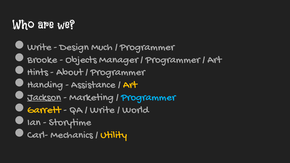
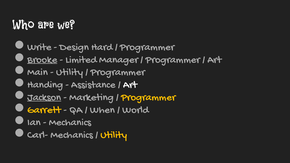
Much: Much -> Hard
Brooke underline: none -> present
Objects: Objects -> Limited
Hints: Hints -> Main
About at (70, 72): About -> Utility
Art at (130, 84) colour: yellow -> white
Programmer at (148, 97) colour: light blue -> yellow
Write at (102, 109): Write -> When
Storytime at (70, 122): Storytime -> Mechanics
